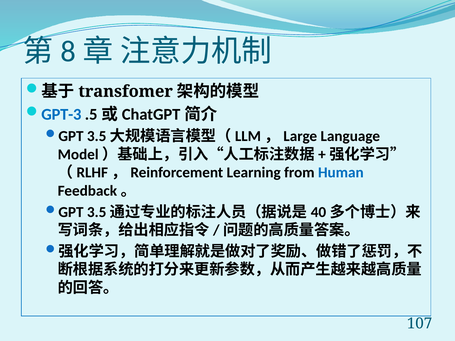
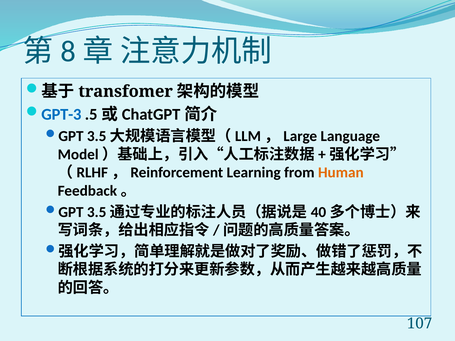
Human colour: blue -> orange
